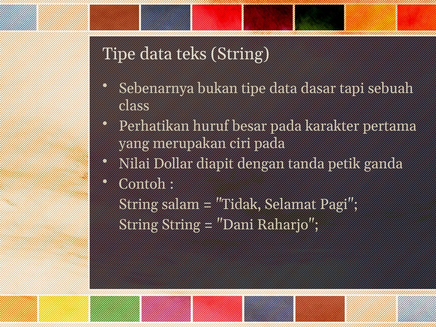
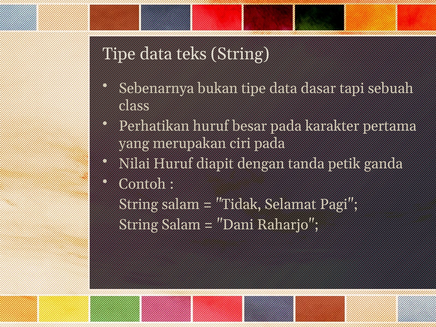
Nilai Dollar: Dollar -> Huruf
String at (181, 225): String -> Salam
